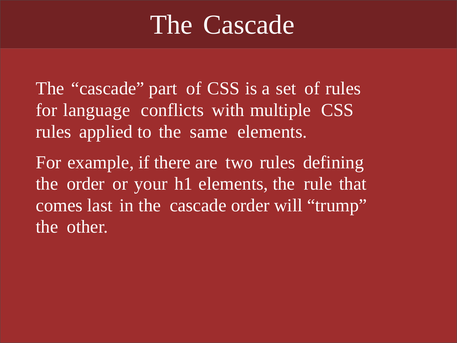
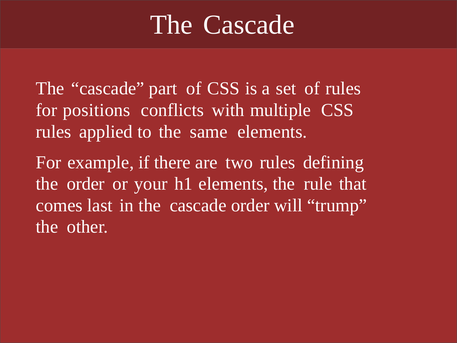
language: language -> positions
